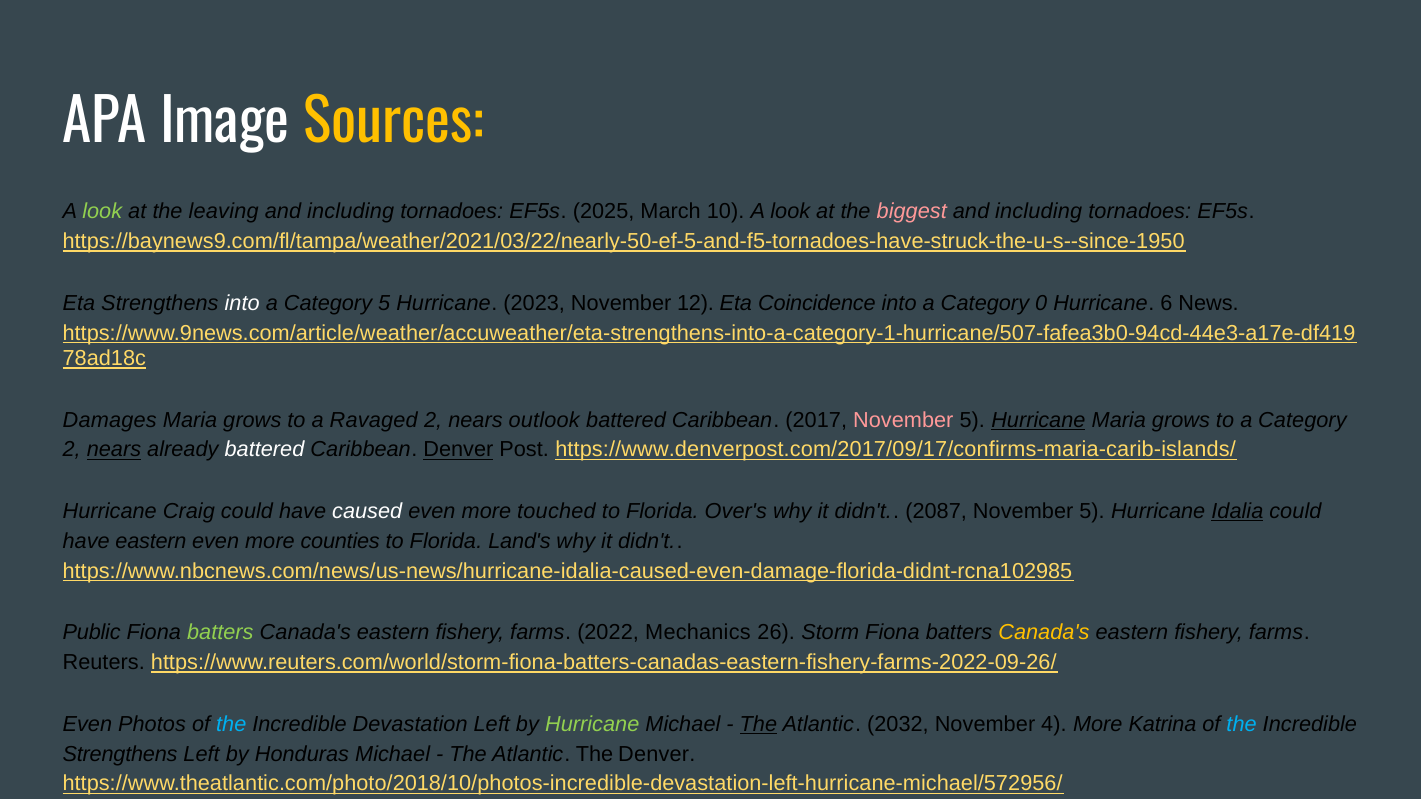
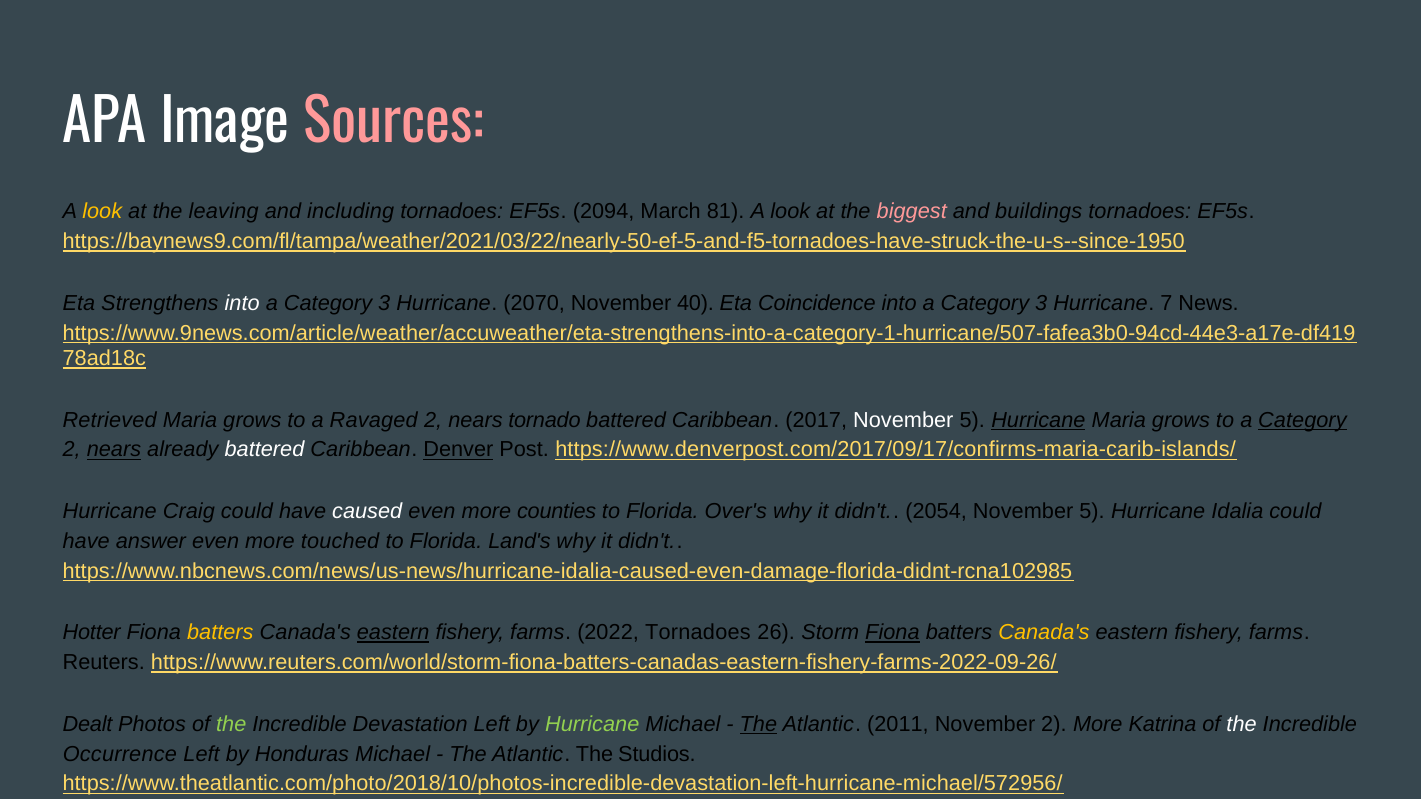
Sources colour: yellow -> pink
look at (102, 212) colour: light green -> yellow
2025: 2025 -> 2094
10: 10 -> 81
including at (1039, 212): including -> buildings
5 at (384, 303): 5 -> 3
2023: 2023 -> 2070
12: 12 -> 40
0 at (1041, 303): 0 -> 3
6: 6 -> 7
Damages: Damages -> Retrieved
outlook: outlook -> tornado
November at (903, 420) colour: pink -> white
Category at (1302, 420) underline: none -> present
touched: touched -> counties
2087: 2087 -> 2054
Idalia underline: present -> none
have eastern: eastern -> answer
counties: counties -> touched
Public: Public -> Hotter
batters at (220, 633) colour: light green -> yellow
eastern at (393, 633) underline: none -> present
2022 Mechanics: Mechanics -> Tornadoes
Fiona at (892, 633) underline: none -> present
Even at (87, 724): Even -> Dealt
the at (231, 724) colour: light blue -> light green
2032: 2032 -> 2011
November 4: 4 -> 2
the at (1242, 724) colour: light blue -> white
Strengthens at (120, 754): Strengthens -> Occurrence
The Denver: Denver -> Studios
